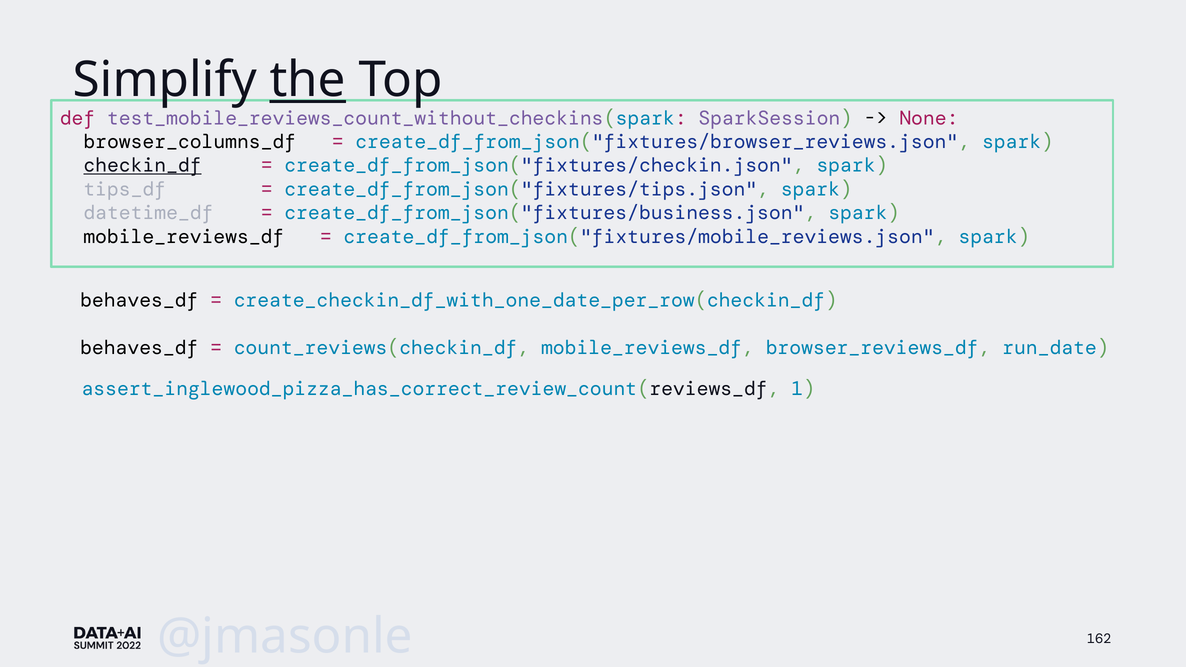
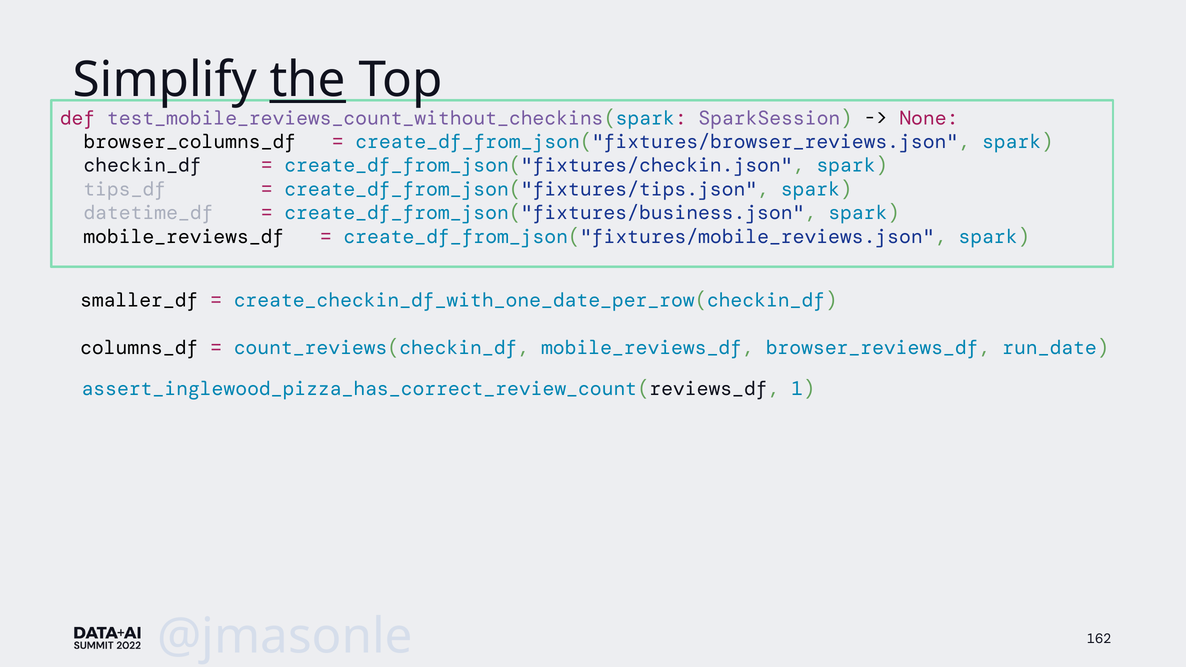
checkin_df underline: present -> none
behaves_df at (139, 301): behaves_df -> smaller_df
behaves_df at (139, 348): behaves_df -> columns_df
